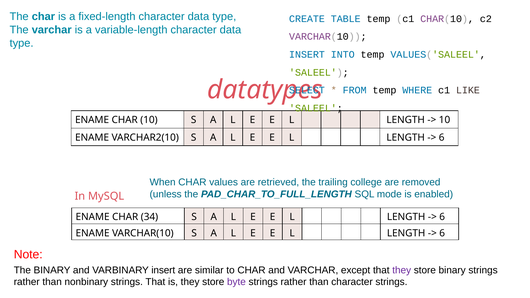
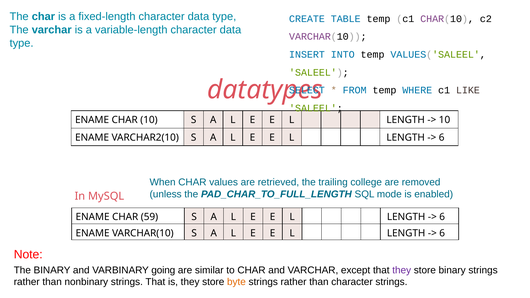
34: 34 -> 59
VARBINARY insert: insert -> going
byte colour: purple -> orange
